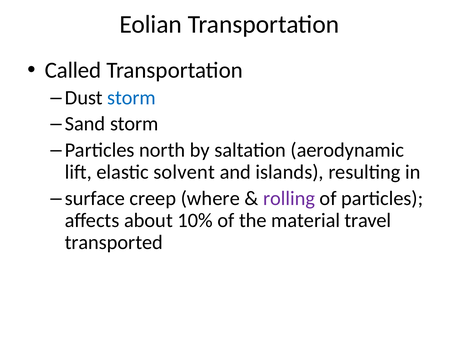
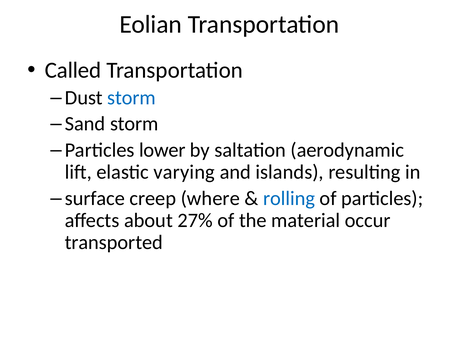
north: north -> lower
solvent: solvent -> varying
rolling colour: purple -> blue
10%: 10% -> 27%
travel: travel -> occur
